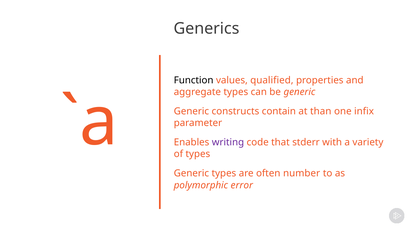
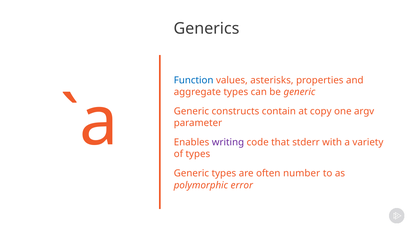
Function colour: black -> blue
qualified: qualified -> asterisks
than: than -> copy
infix: infix -> argv
